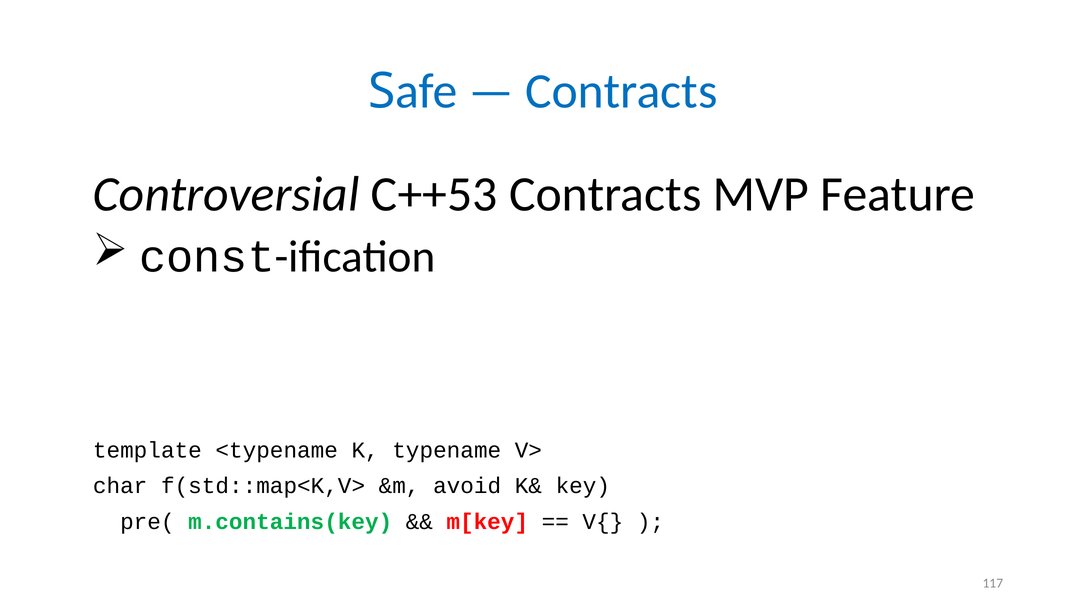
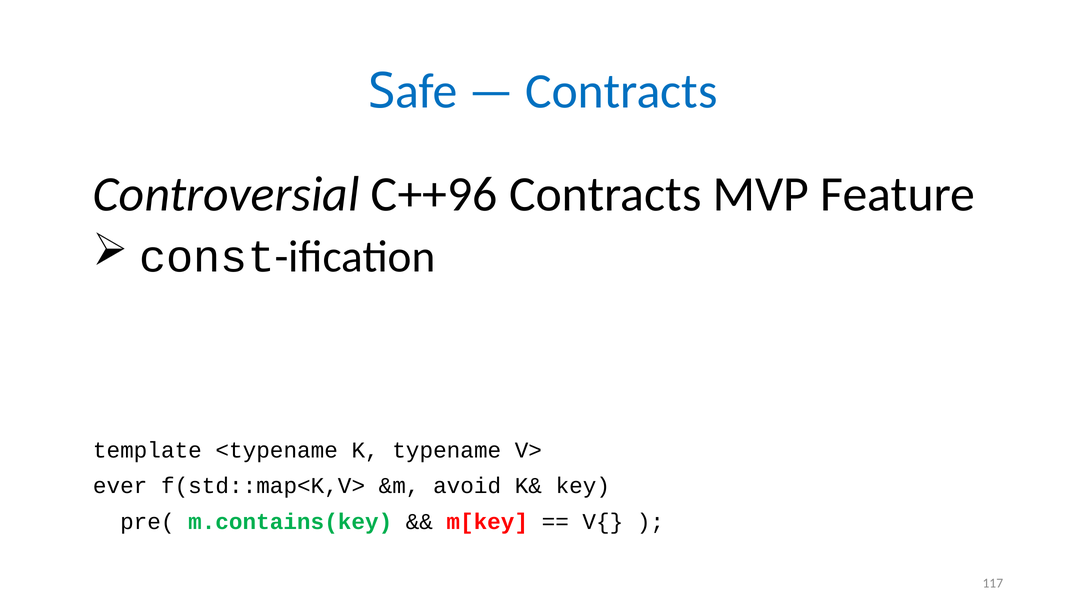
C++53: C++53 -> C++96
char: char -> ever
